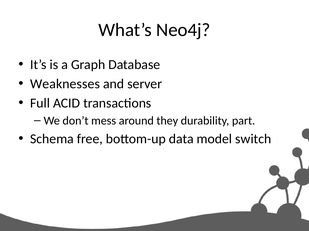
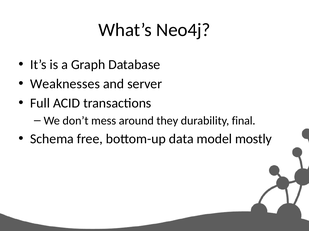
part: part -> final
switch: switch -> mostly
